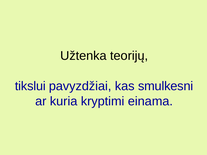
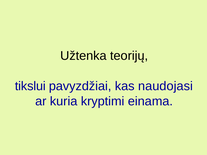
smulkesni: smulkesni -> naudojasi
